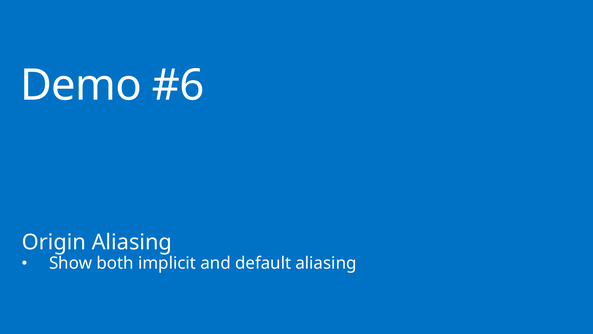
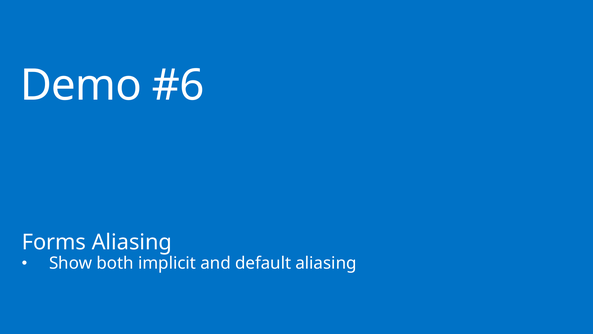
Origin: Origin -> Forms
